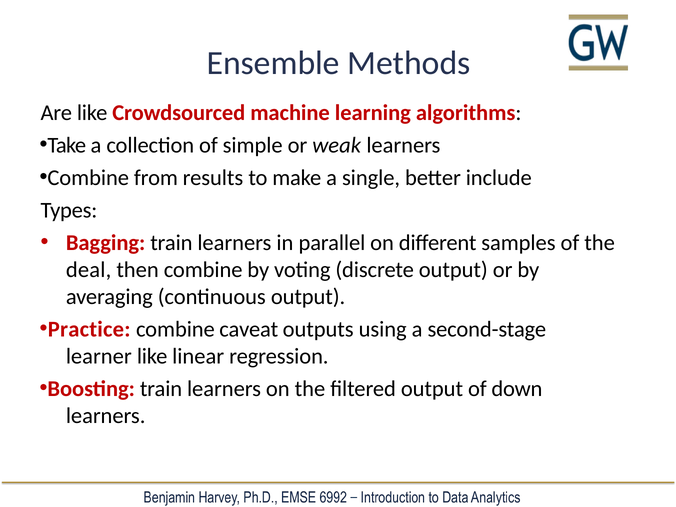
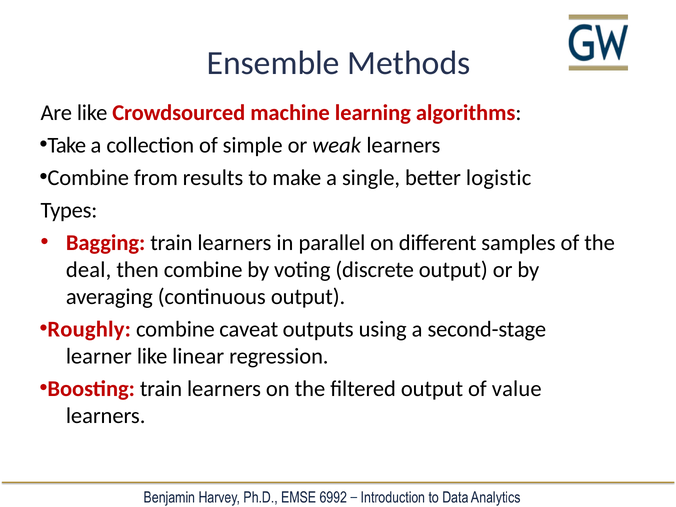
include: include -> logistic
Practice: Practice -> Roughly
down: down -> value
